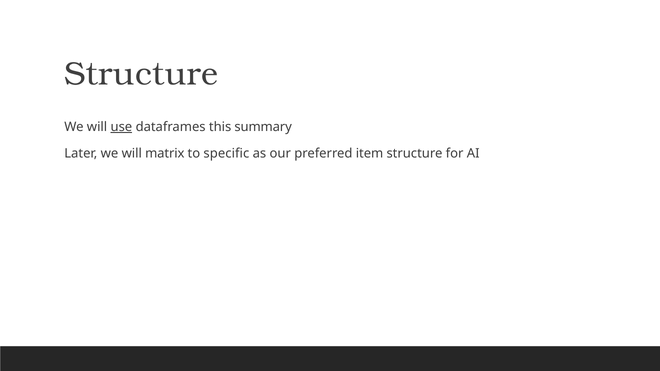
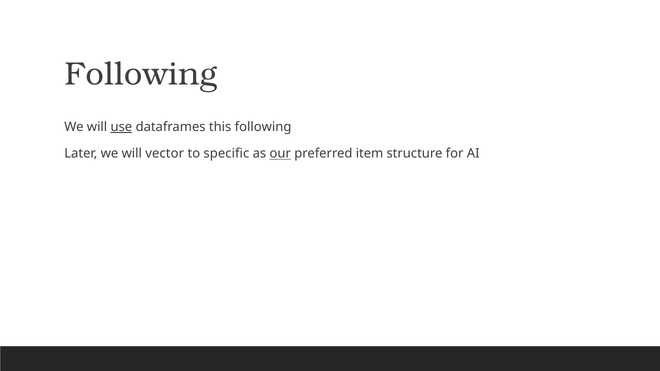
Structure at (141, 74): Structure -> Following
this summary: summary -> following
matrix: matrix -> vector
our underline: none -> present
